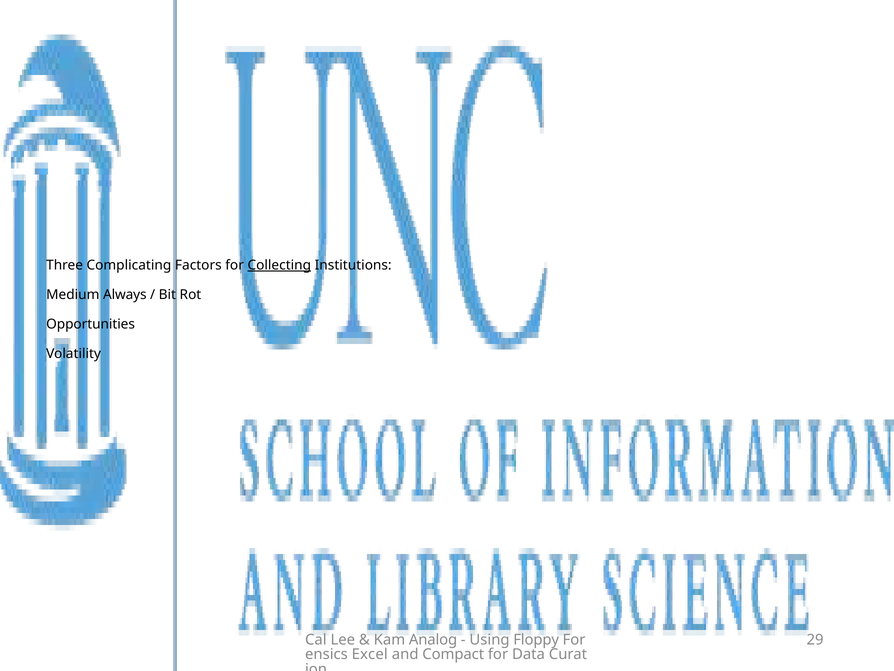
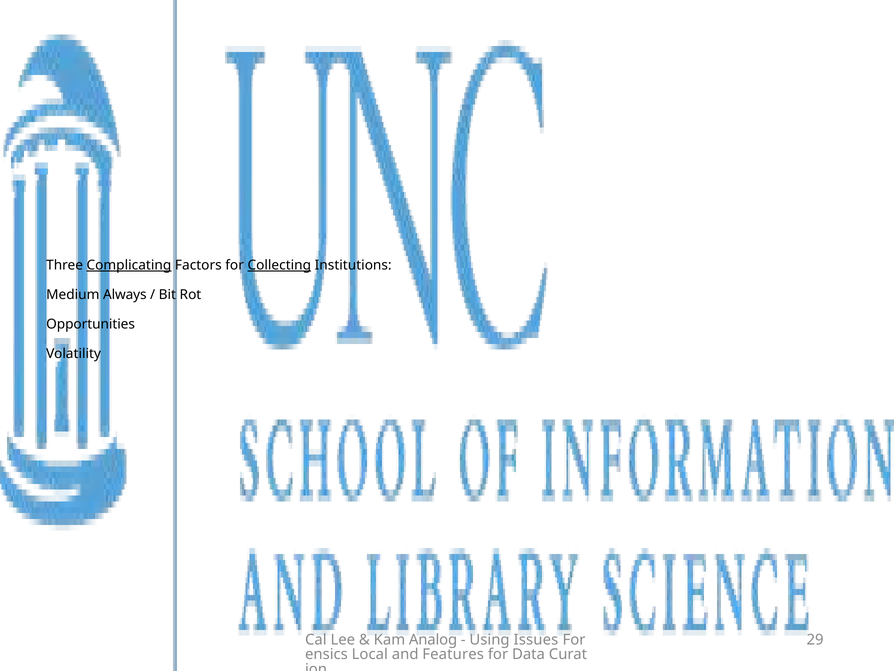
Complicating underline: none -> present
Floppy: Floppy -> Issues
Excel: Excel -> Local
Compact: Compact -> Features
